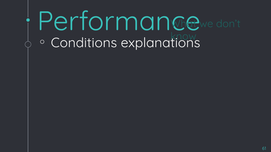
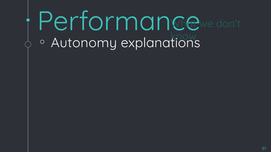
Conditions: Conditions -> Autonomy
